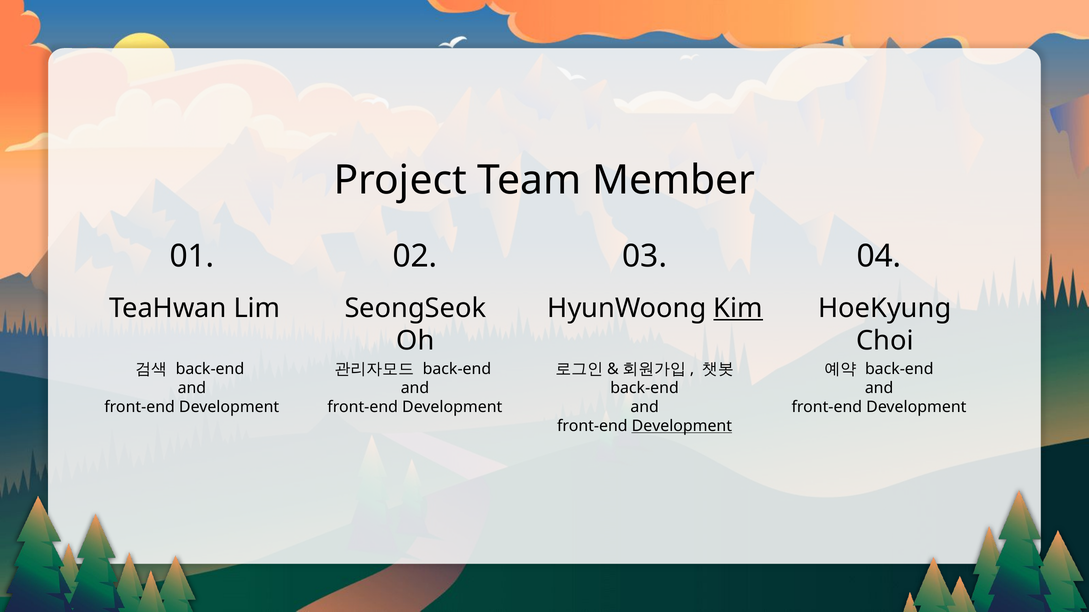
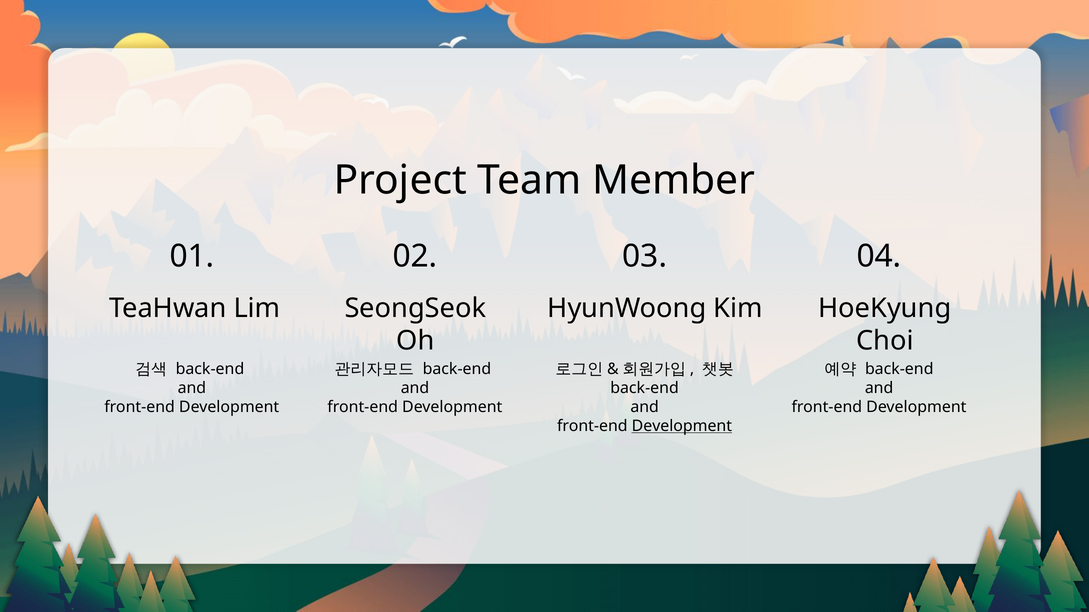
Kim underline: present -> none
